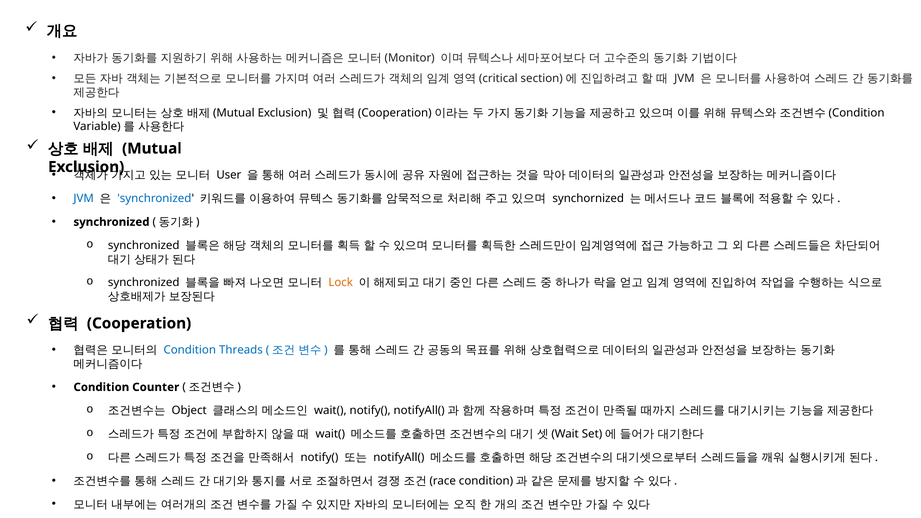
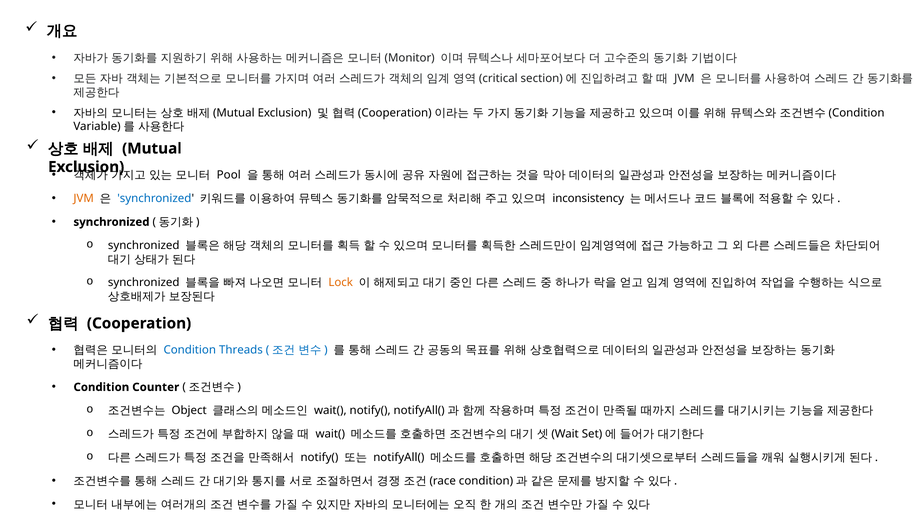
User: User -> Pool
JVM at (84, 199) colour: blue -> orange
synchornized: synchornized -> inconsistency
